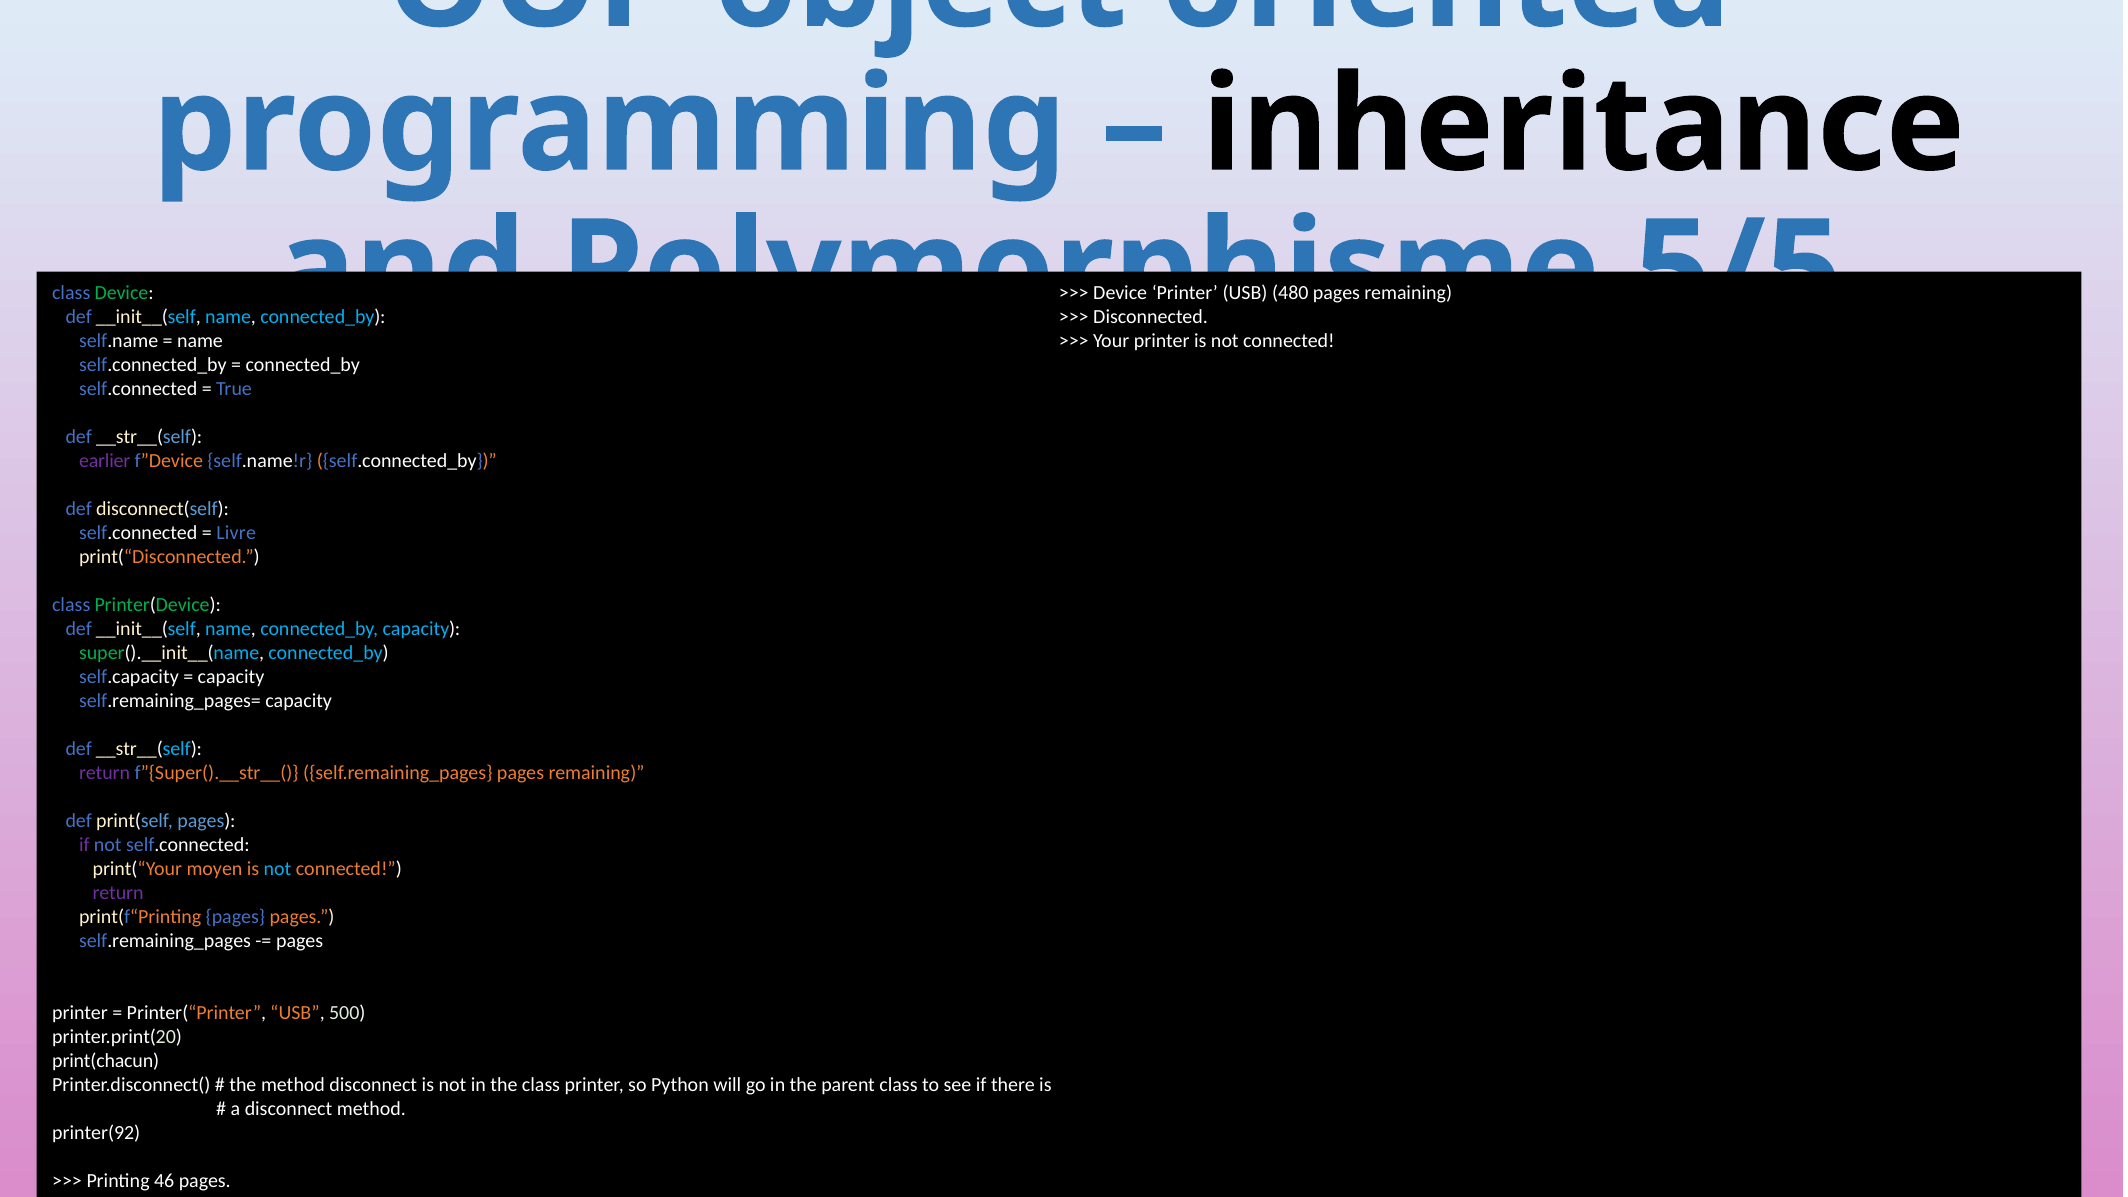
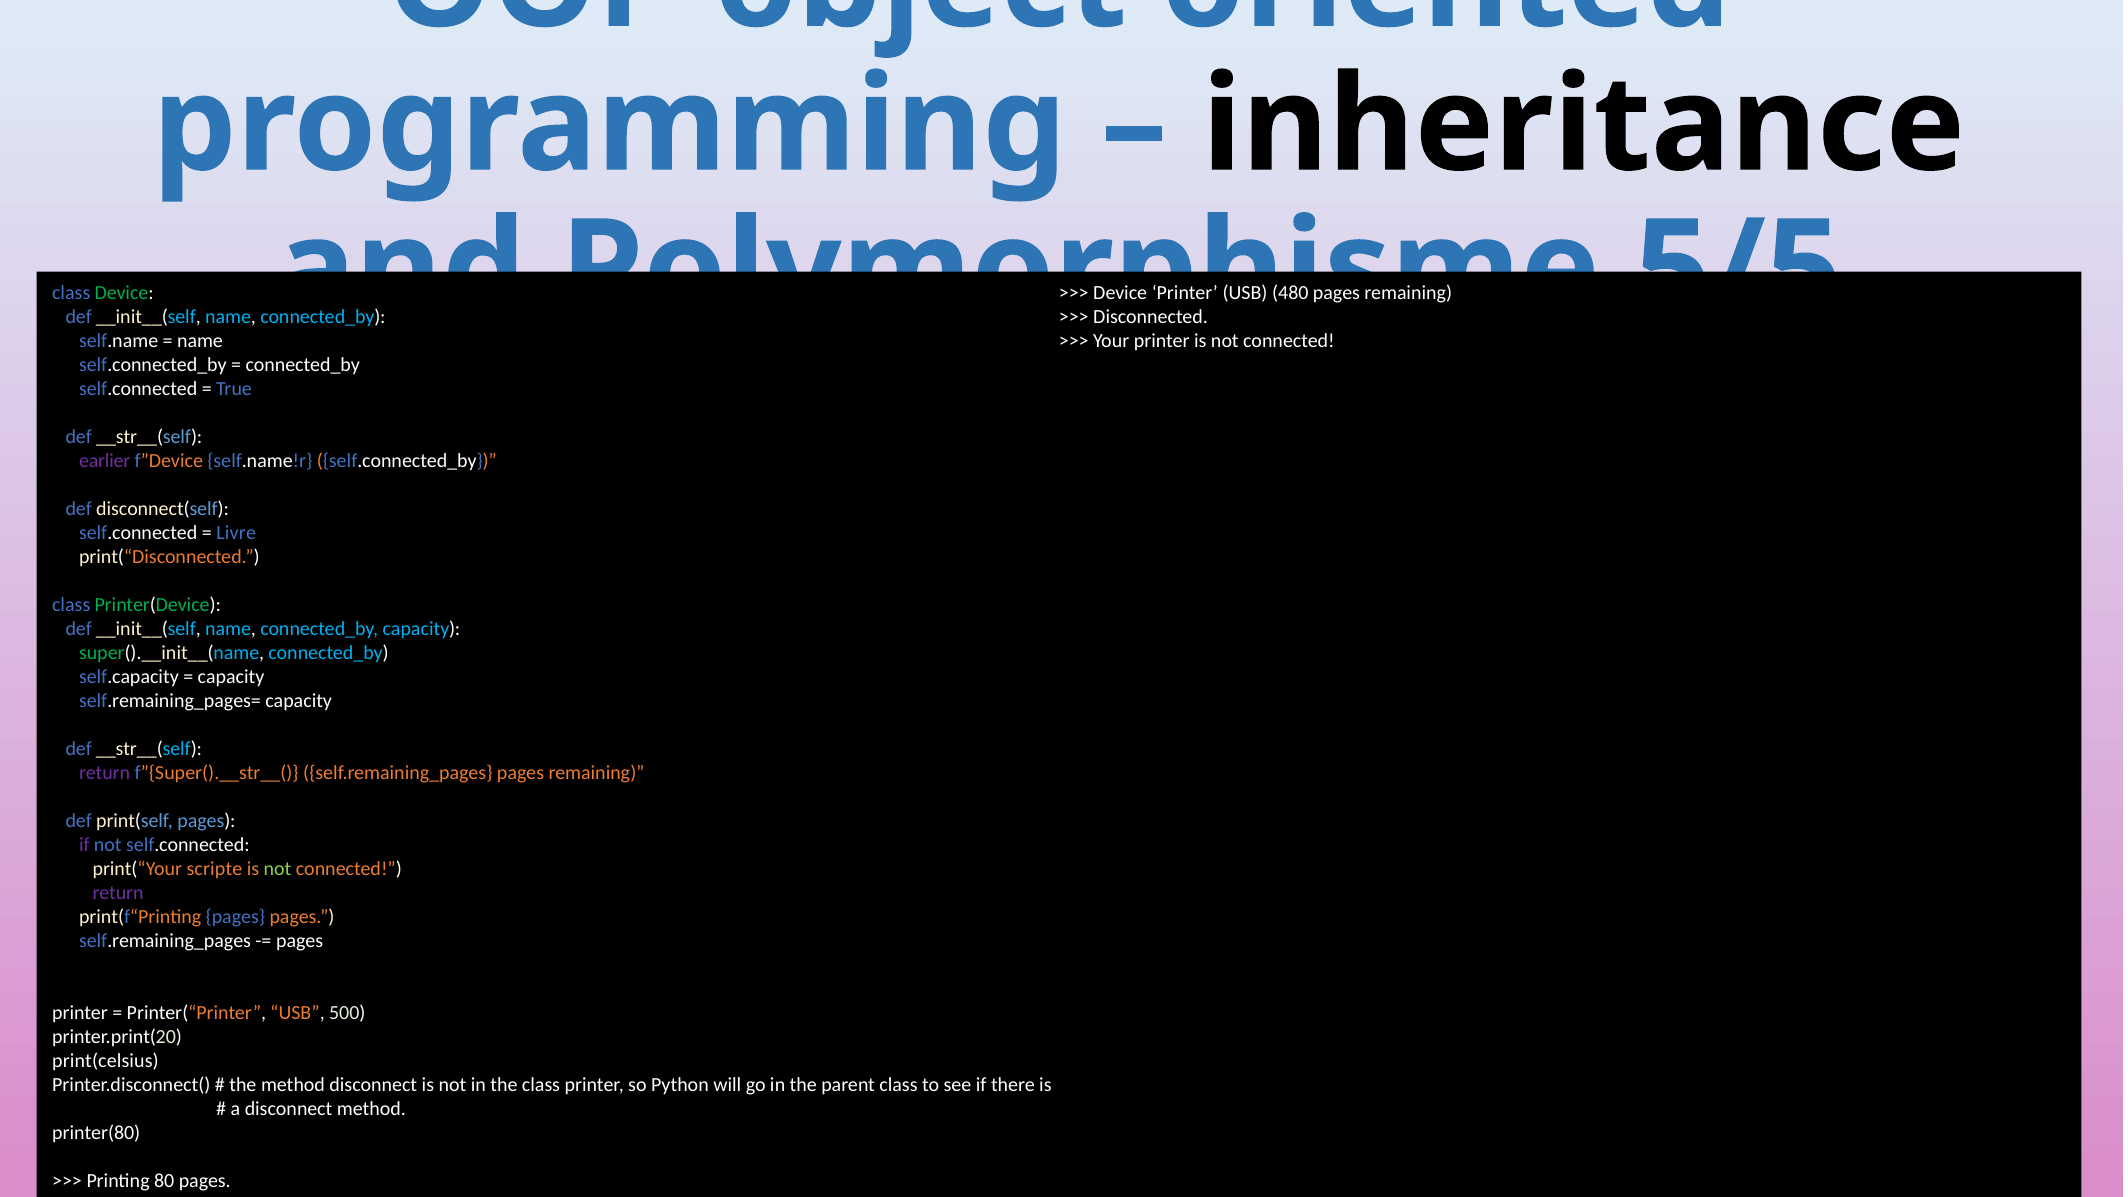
moyen: moyen -> scripte
not at (278, 869) colour: light blue -> light green
print(chacun: print(chacun -> print(celsius
printer(92: printer(92 -> printer(80
46: 46 -> 80
